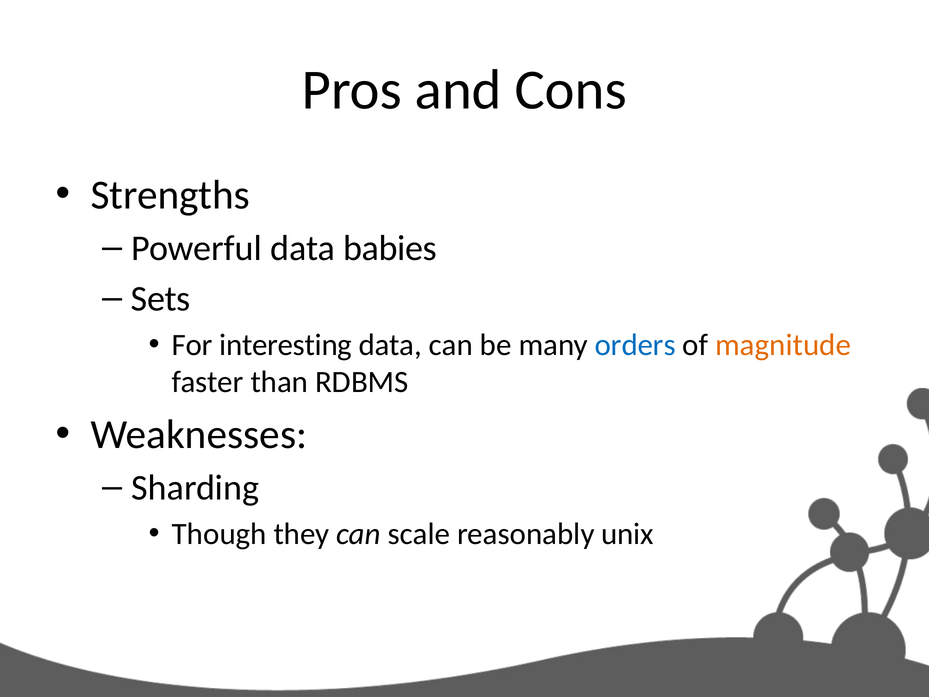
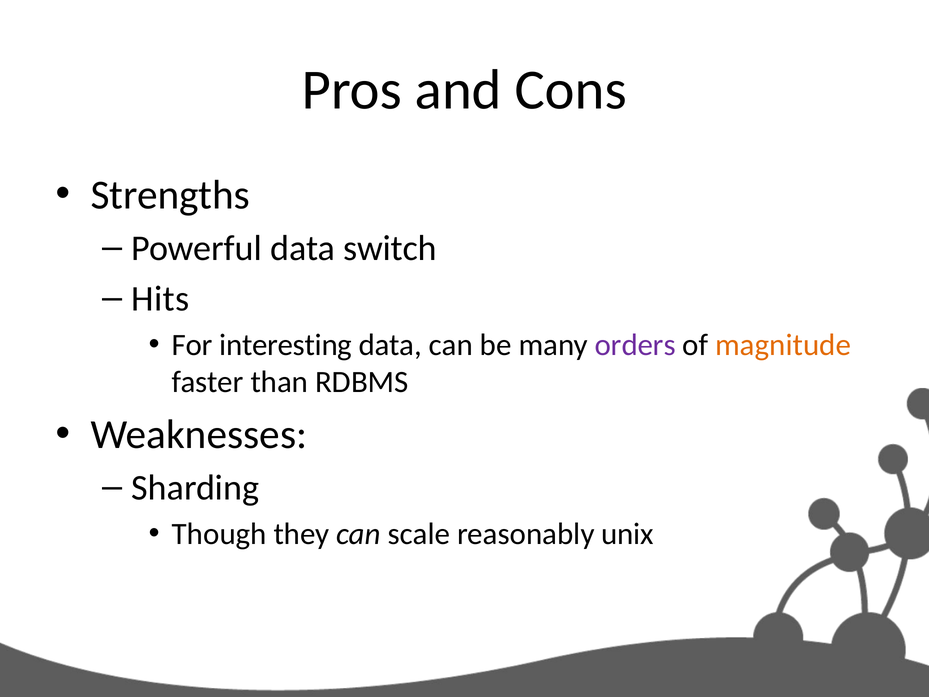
babies: babies -> switch
Sets: Sets -> Hits
orders colour: blue -> purple
